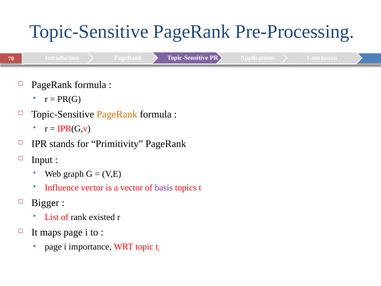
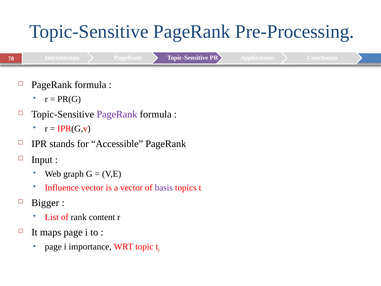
PageRank at (117, 114) colour: orange -> purple
Primitivity: Primitivity -> Accessible
existed: existed -> content
